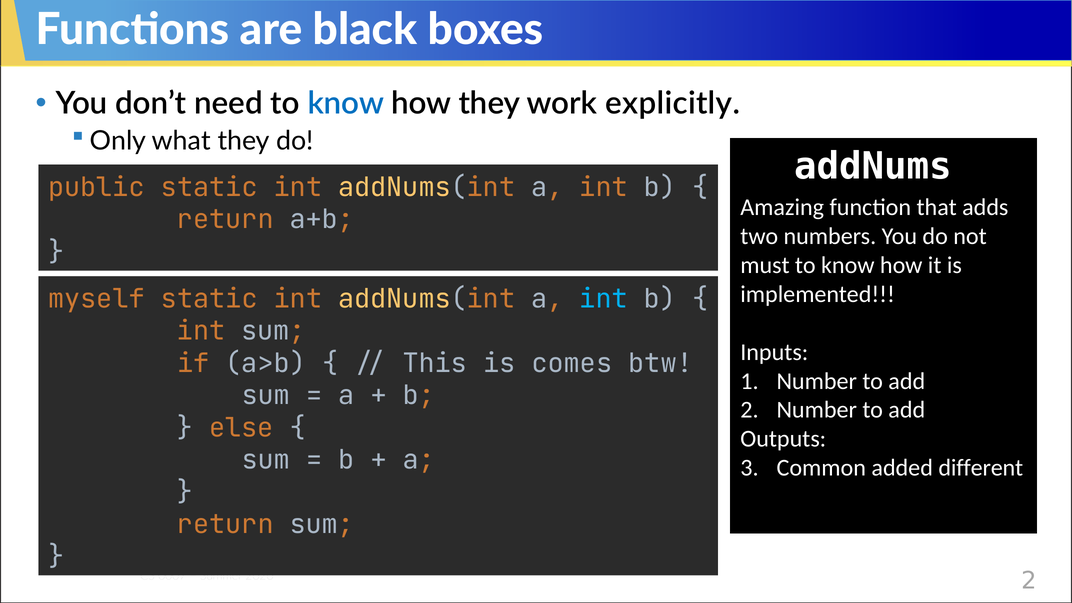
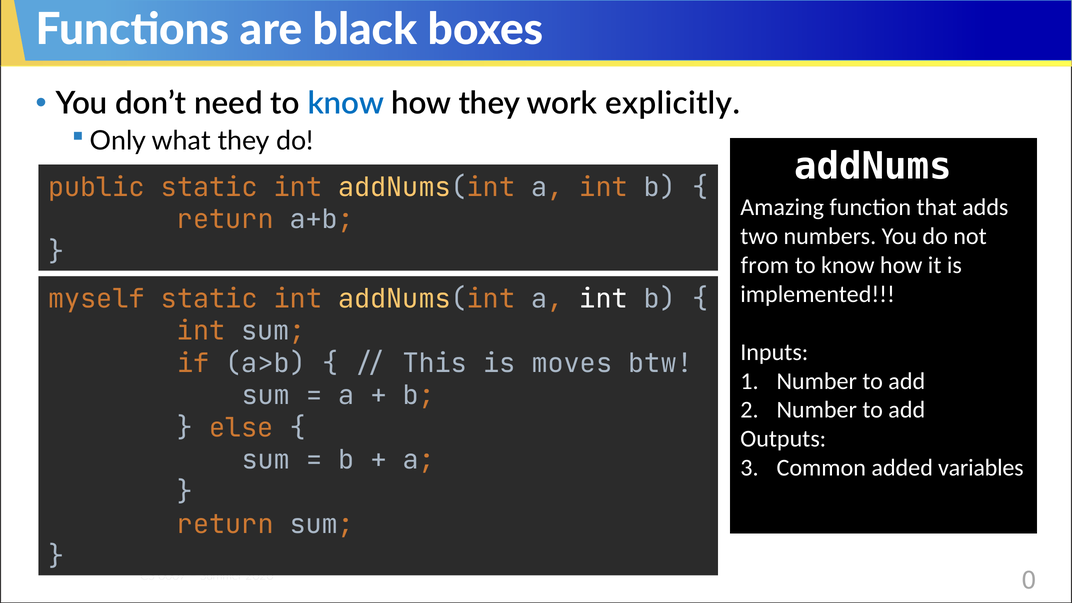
must: must -> from
int at (604, 299) colour: light blue -> white
comes: comes -> moves
different: different -> variables
2 at (1029, 581): 2 -> 0
